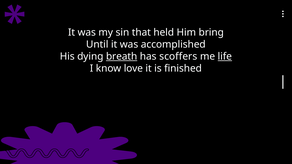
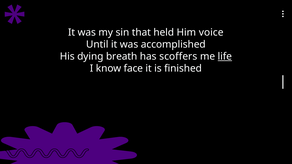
bring: bring -> voice
breath underline: present -> none
love: love -> face
